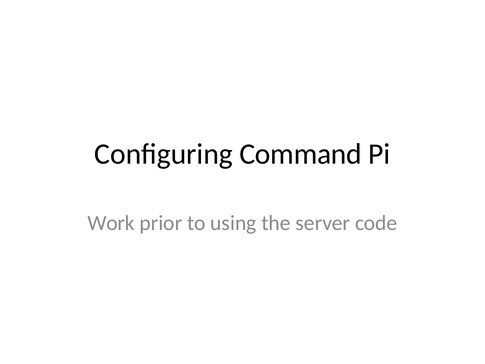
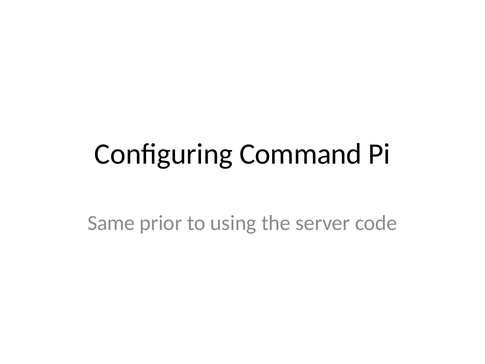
Work: Work -> Same
